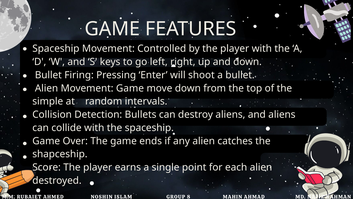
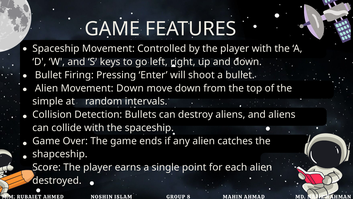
Movement Game: Game -> Down
